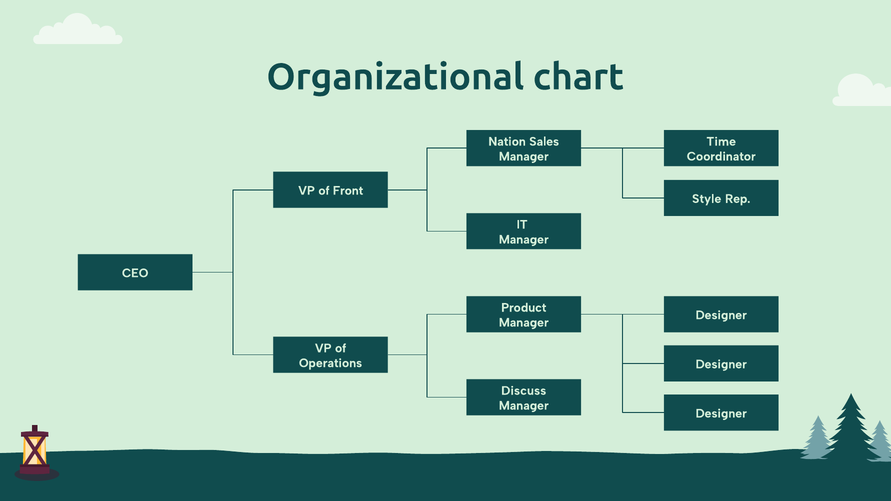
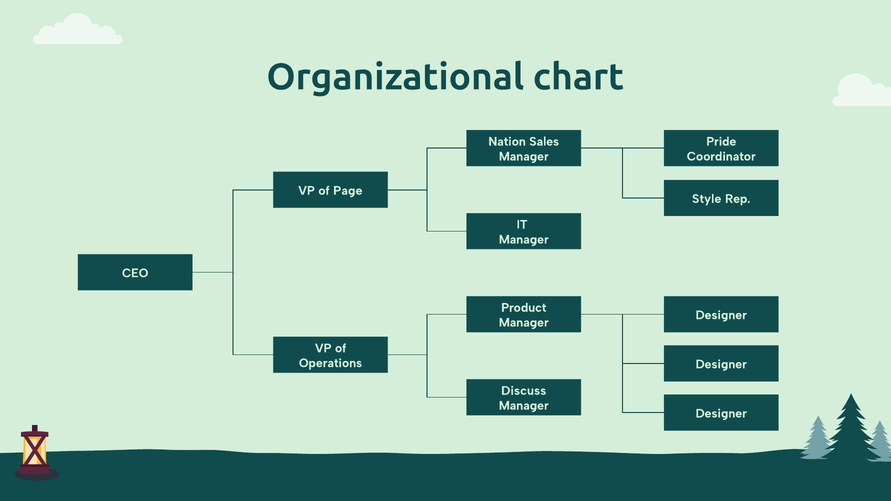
Time: Time -> Pride
Front: Front -> Page
